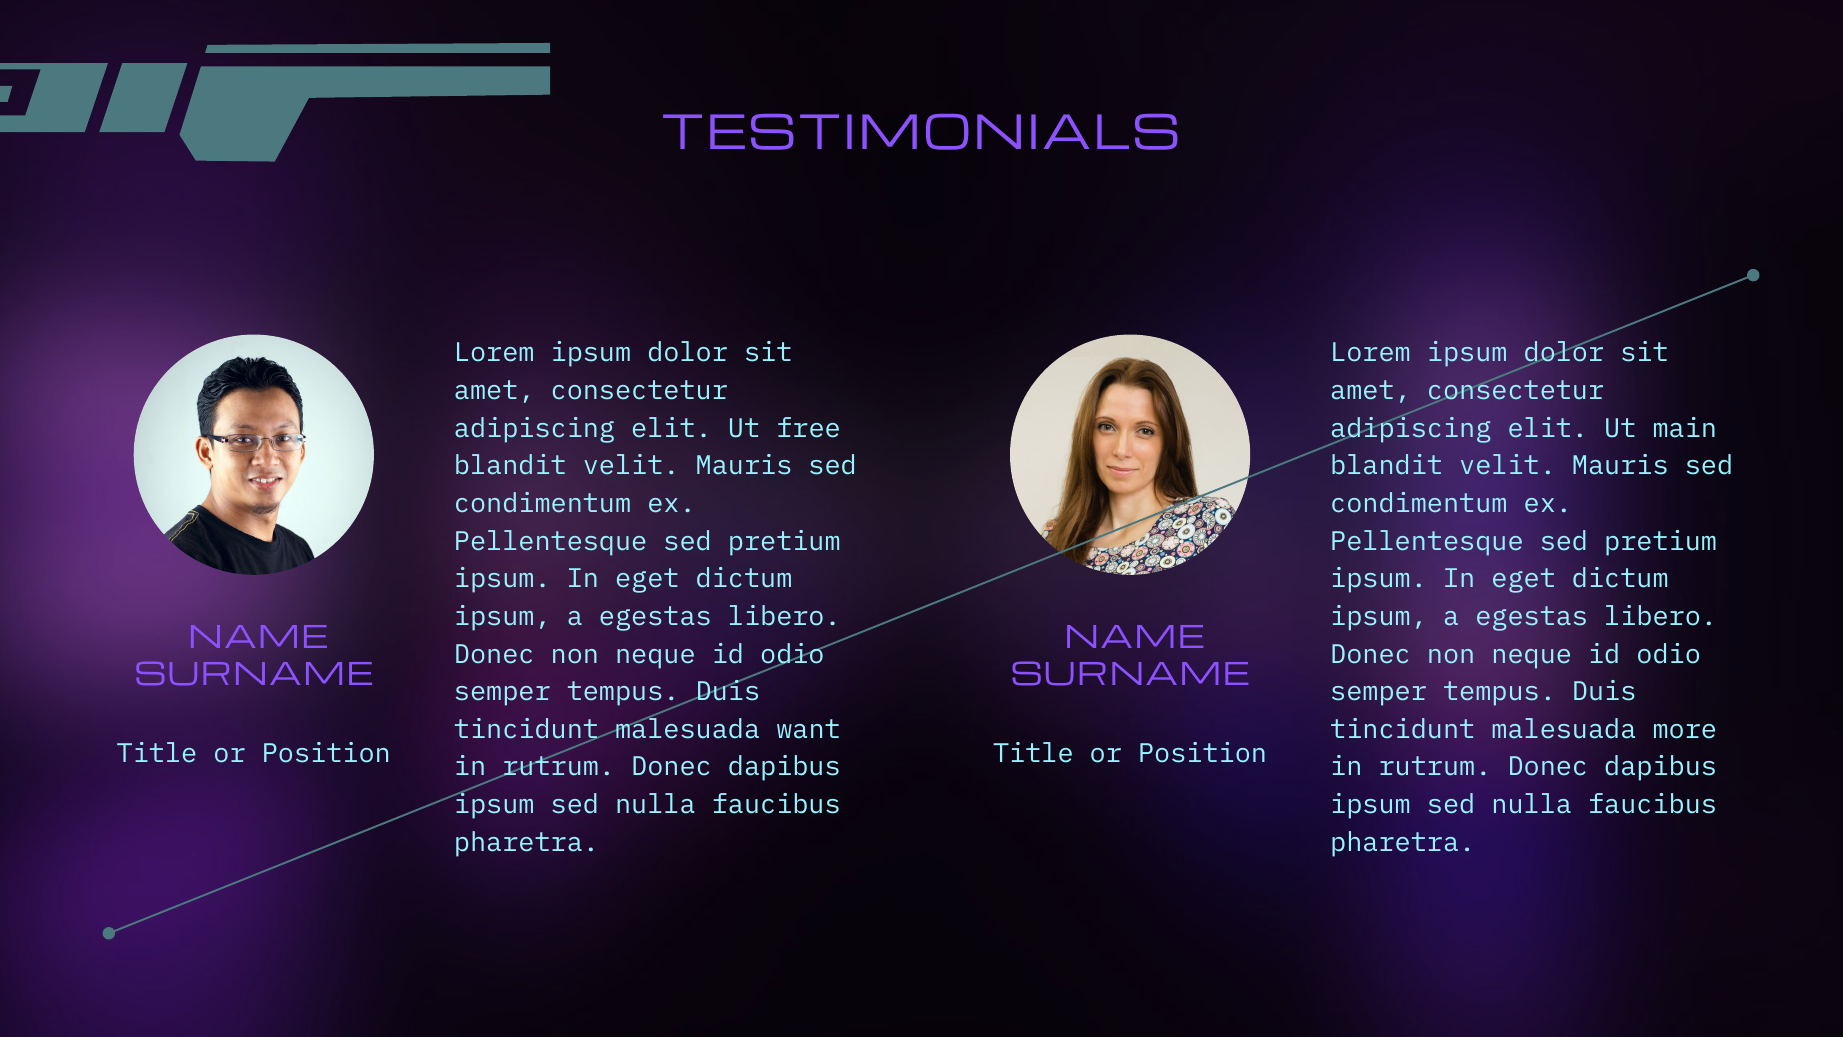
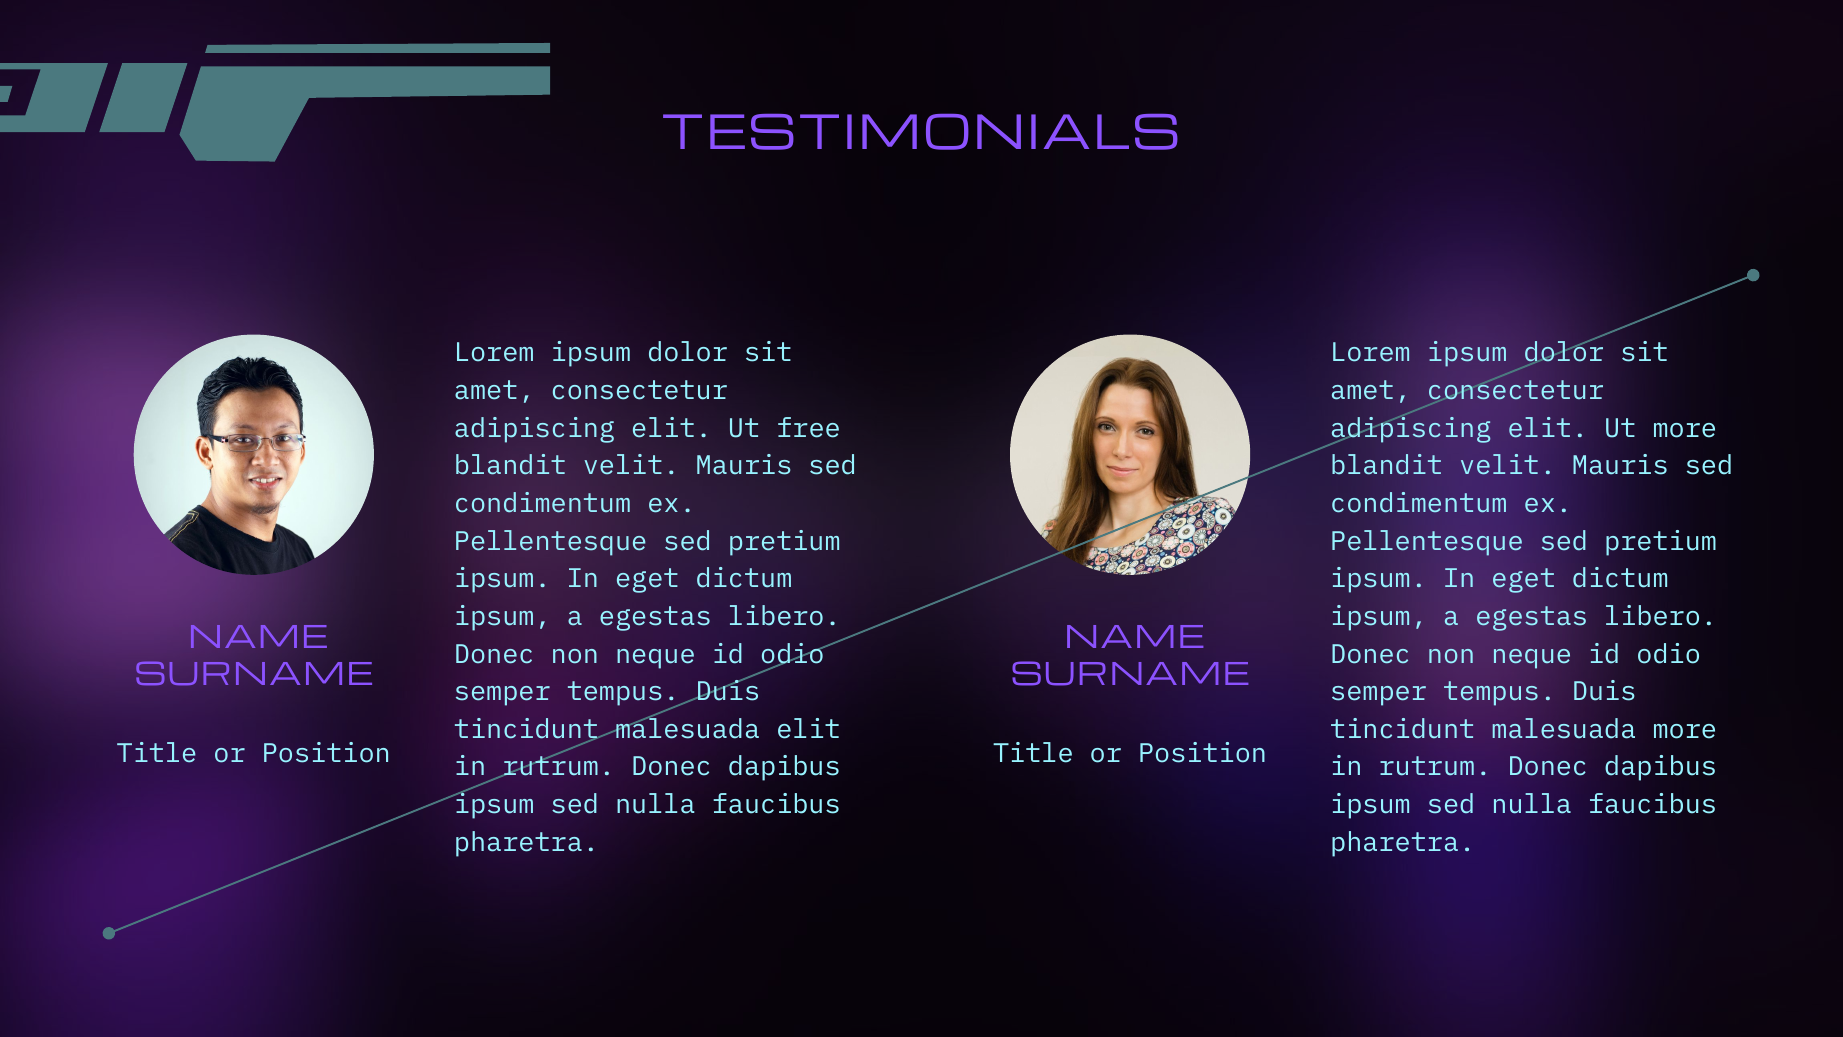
Ut main: main -> more
malesuada want: want -> elit
